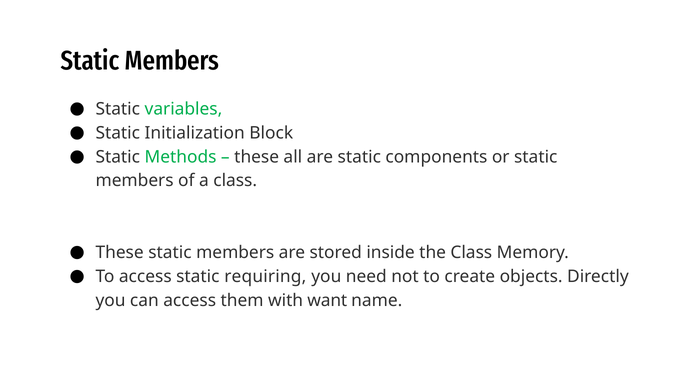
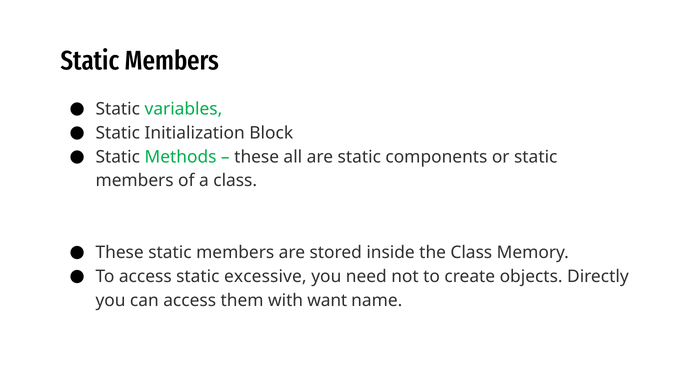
requiring: requiring -> excessive
